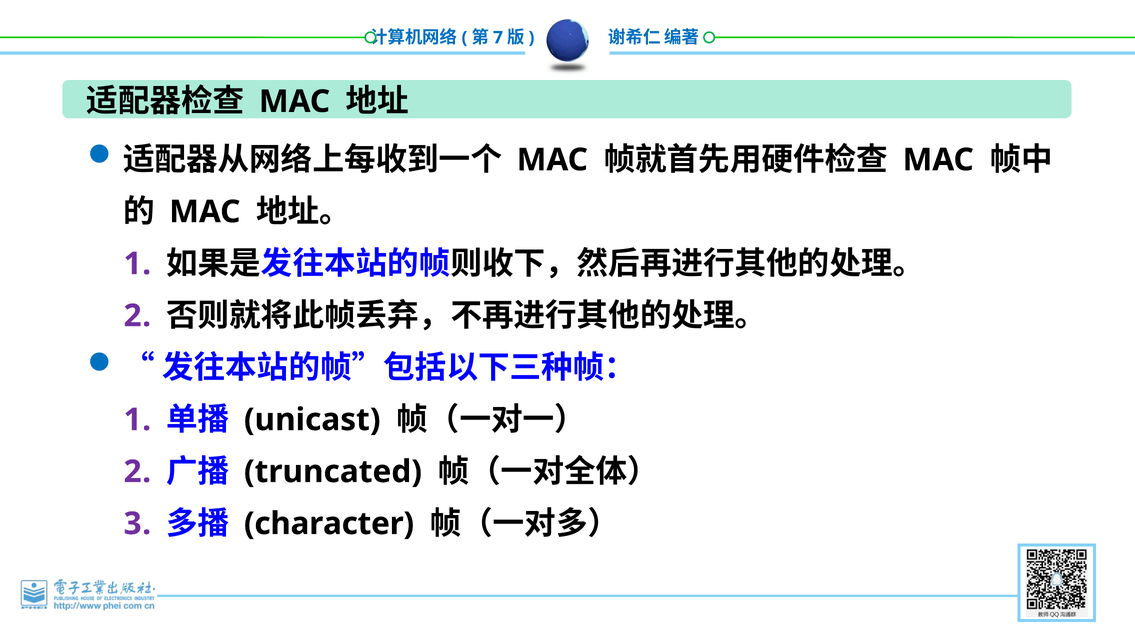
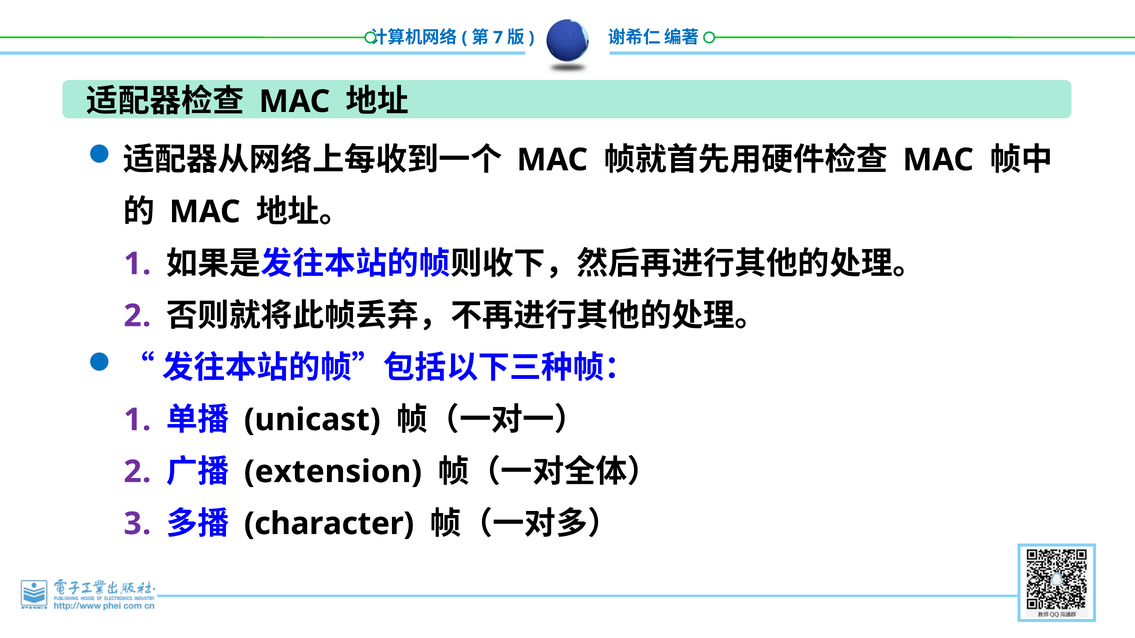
truncated: truncated -> extension
